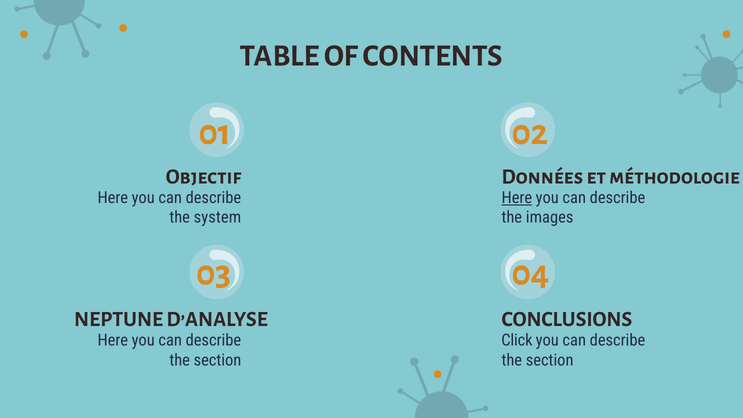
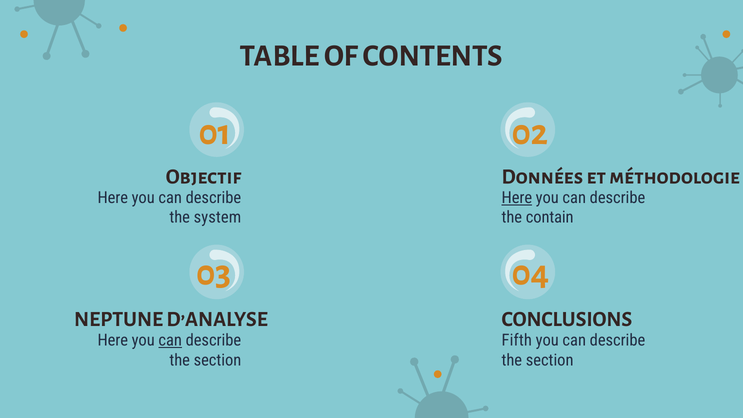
images: images -> contain
can at (170, 340) underline: none -> present
Click: Click -> Fifth
